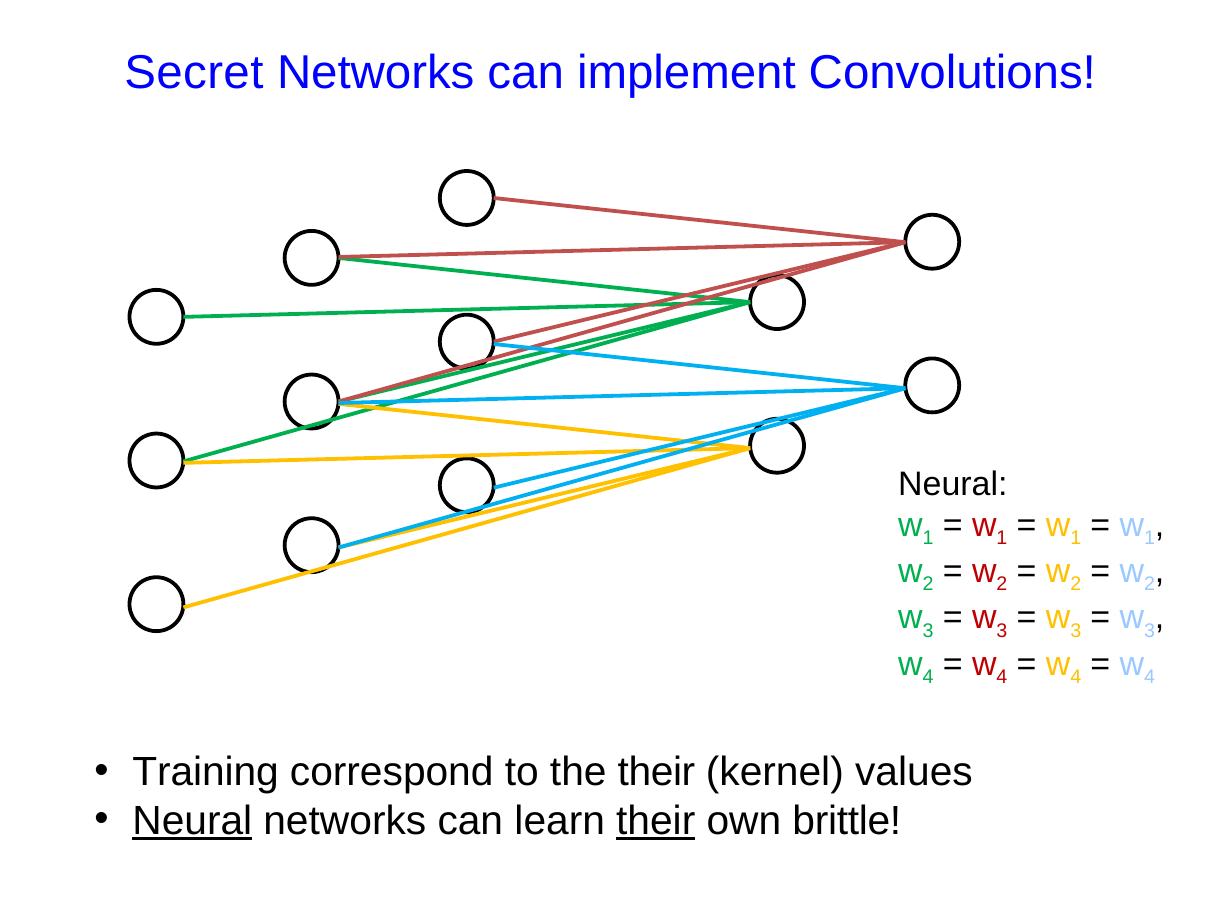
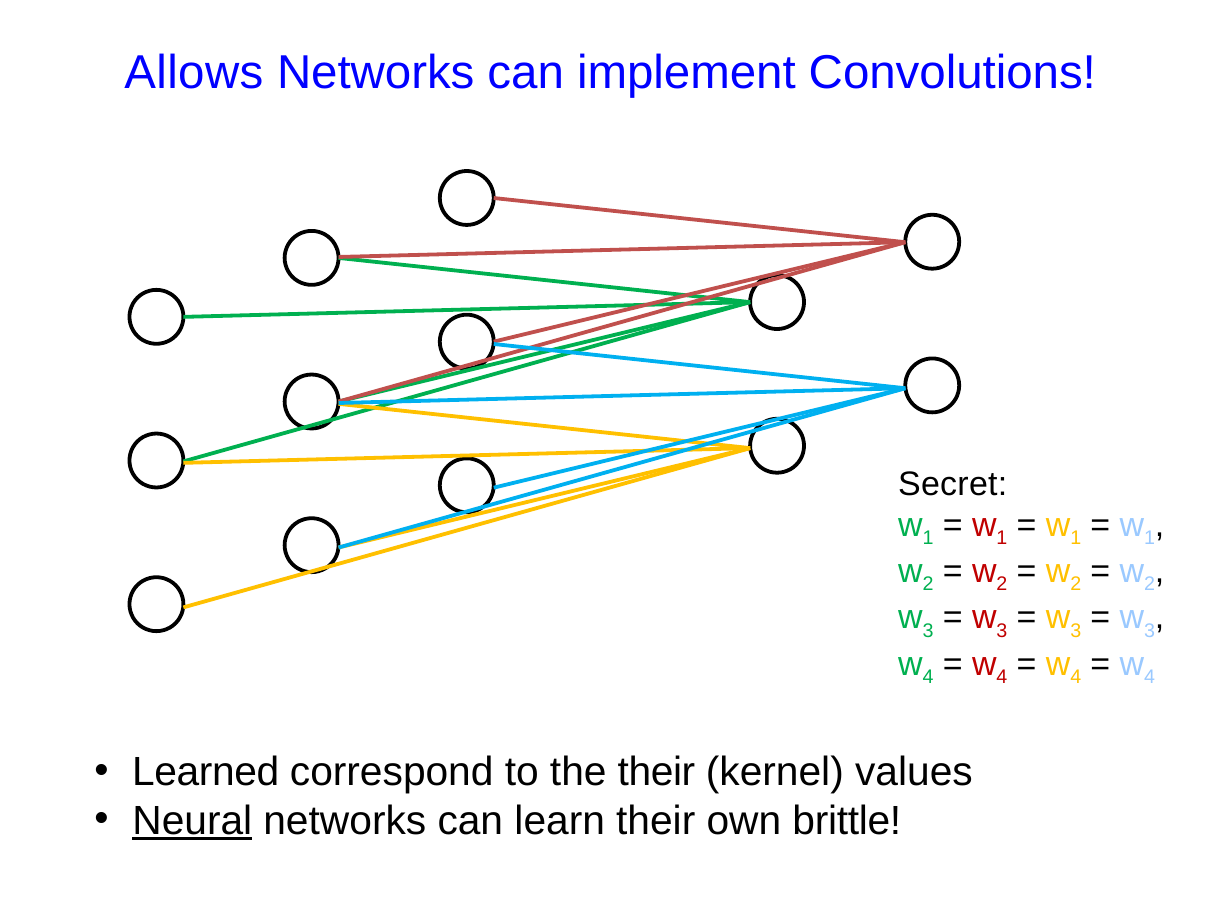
Secret: Secret -> Allows
Neural at (953, 484): Neural -> Secret
Training: Training -> Learned
their at (656, 821) underline: present -> none
